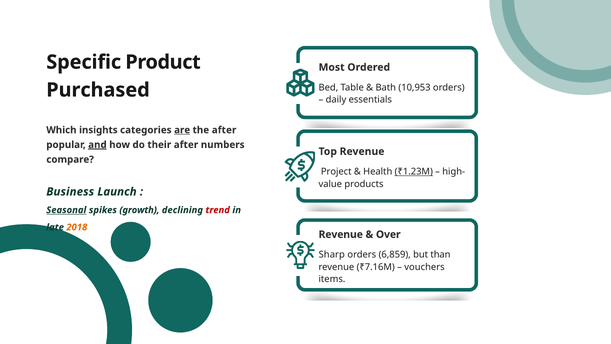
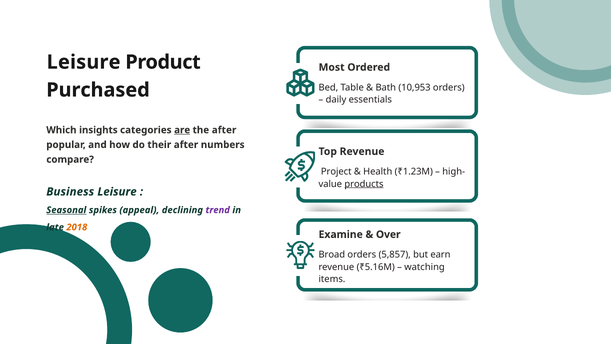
Specific at (84, 62): Specific -> Leisure
and underline: present -> none
₹1.23M underline: present -> none
products underline: none -> present
Business Launch: Launch -> Leisure
growth: growth -> appeal
trend colour: red -> purple
Revenue at (341, 234): Revenue -> Examine
Sharp: Sharp -> Broad
6,859: 6,859 -> 5,857
than: than -> earn
₹7.16M: ₹7.16M -> ₹5.16M
vouchers: vouchers -> watching
